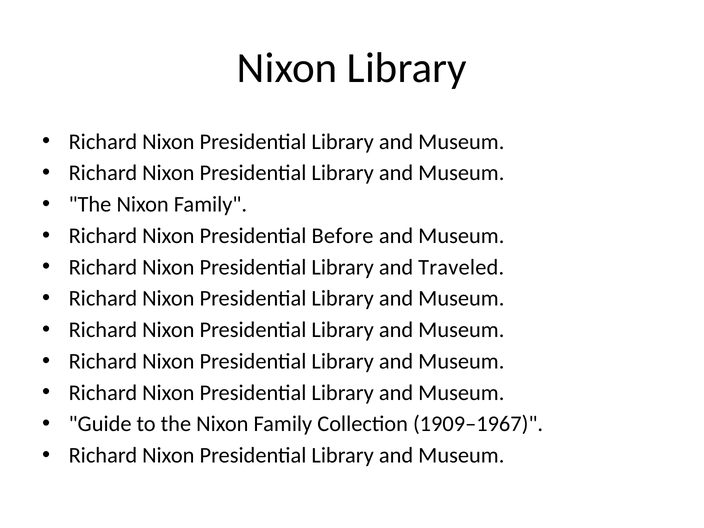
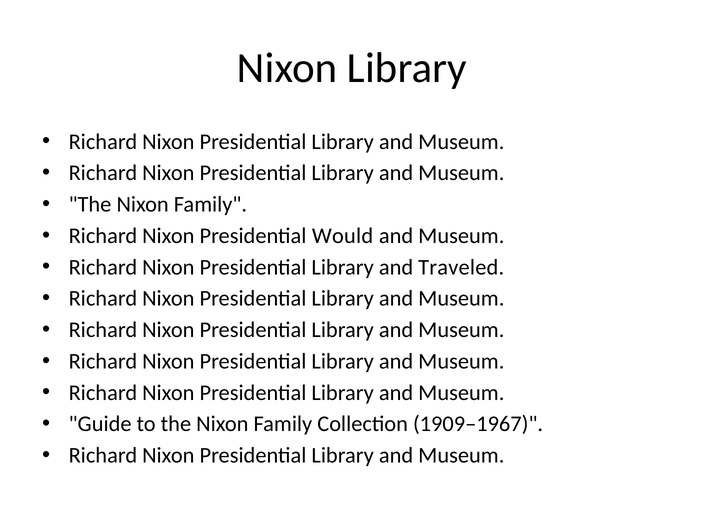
Before: Before -> Would
